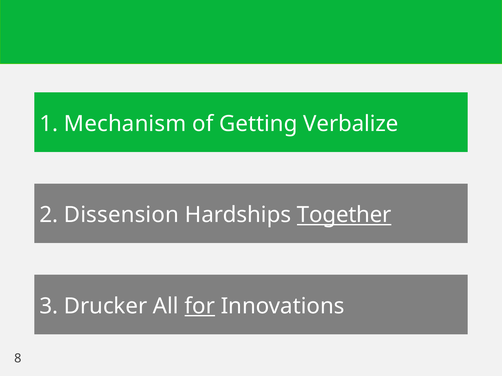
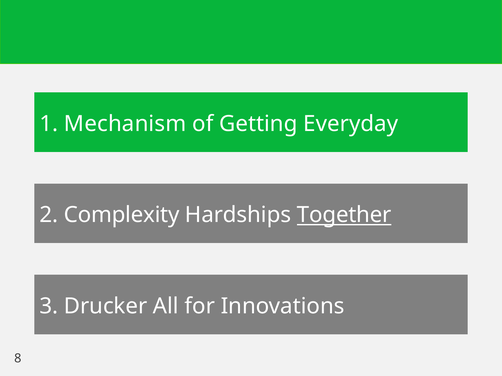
Verbalize: Verbalize -> Everyday
Dissension: Dissension -> Complexity
for underline: present -> none
